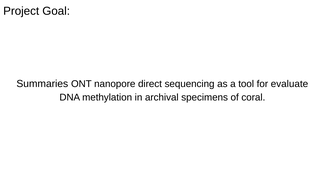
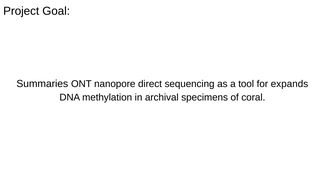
evaluate: evaluate -> expands
